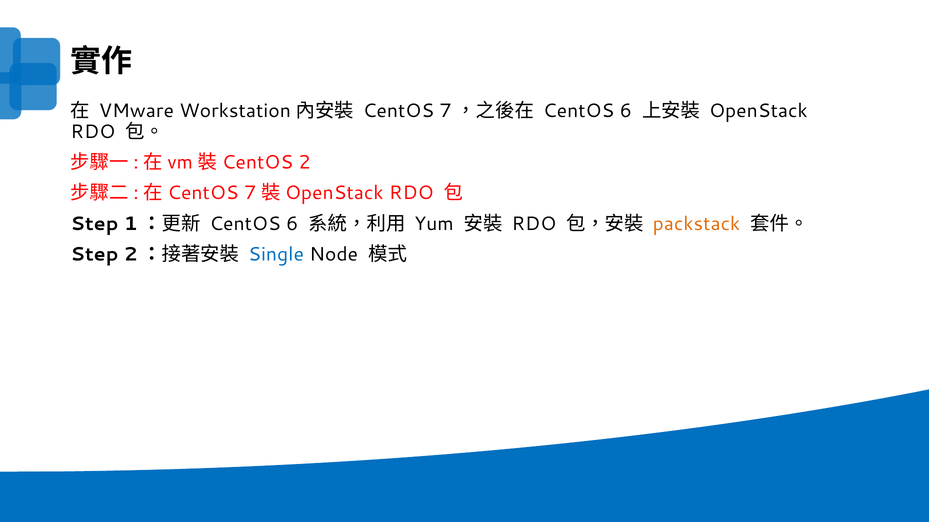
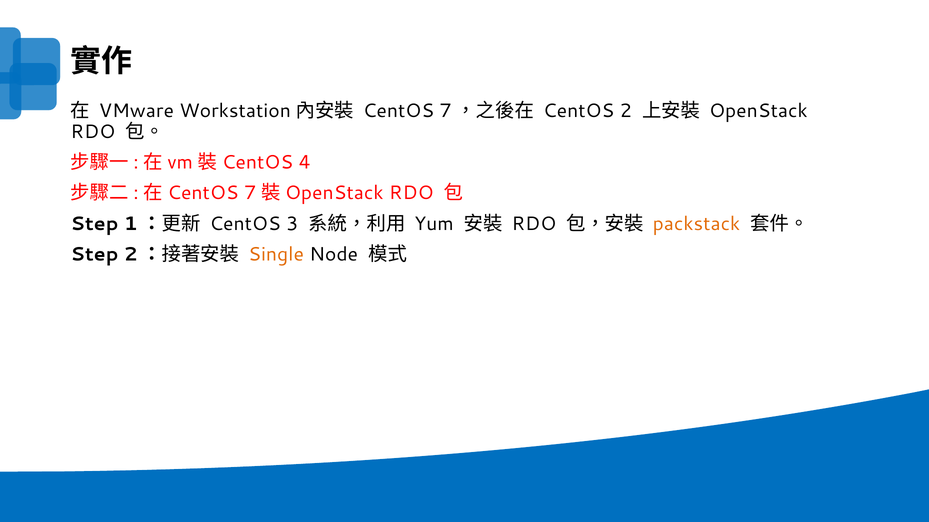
6 at (626, 111): 6 -> 2
2: 2 -> 4
6 at (292, 224): 6 -> 3
Single colour: blue -> orange
